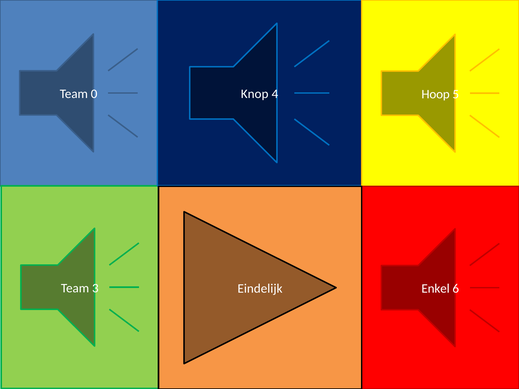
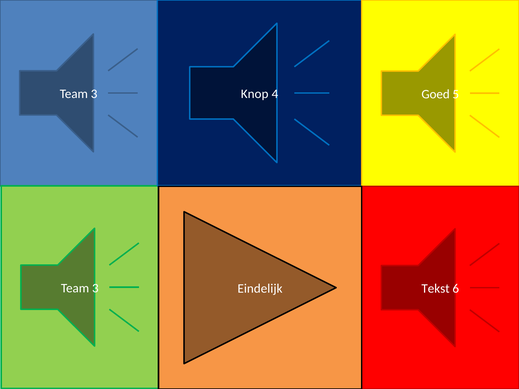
0 at (94, 94): 0 -> 3
Hoop: Hoop -> Goed
Enkel: Enkel -> Tekst
